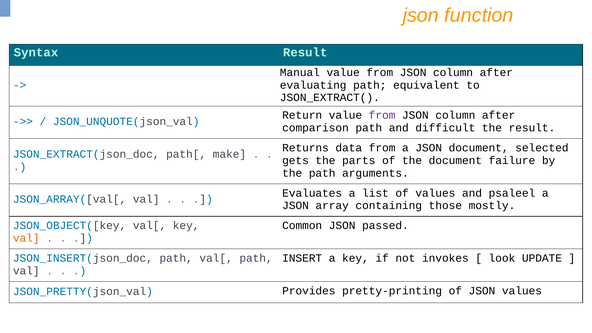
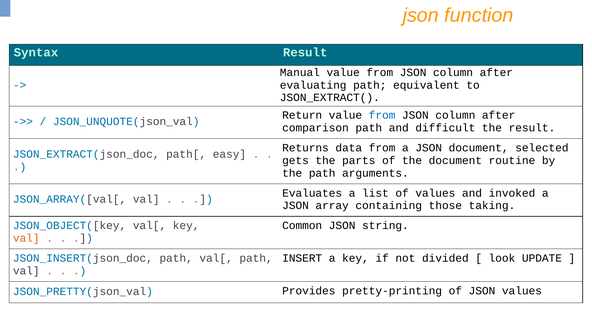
from at (382, 115) colour: purple -> blue
make: make -> easy
failure: failure -> routine
psaleel: psaleel -> invoked
mostly: mostly -> taking
passed: passed -> string
invokes: invokes -> divided
